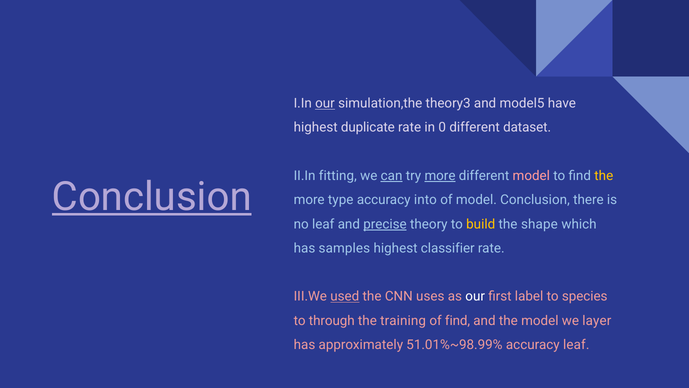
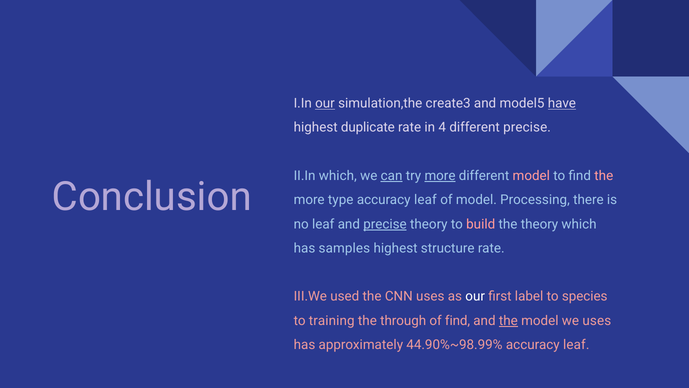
theory3: theory3 -> create3
have underline: none -> present
0: 0 -> 4
different dataset: dataset -> precise
II.In fitting: fitting -> which
the at (604, 176) colour: yellow -> pink
Conclusion at (152, 197) underline: present -> none
into at (425, 200): into -> leaf
model Conclusion: Conclusion -> Processing
build colour: yellow -> pink
the shape: shape -> theory
classifier: classifier -> structure
used underline: present -> none
through: through -> training
training: training -> through
the at (508, 320) underline: none -> present
we layer: layer -> uses
51.01%~98.99%: 51.01%~98.99% -> 44.90%~98.99%
